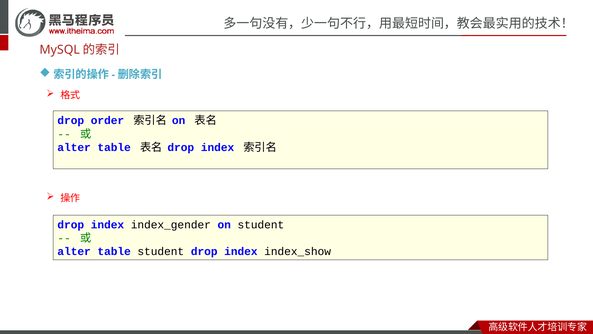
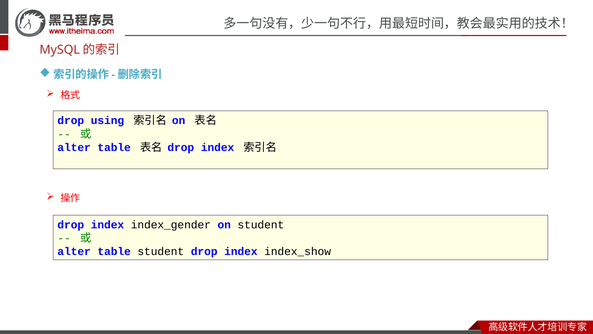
order: order -> using
